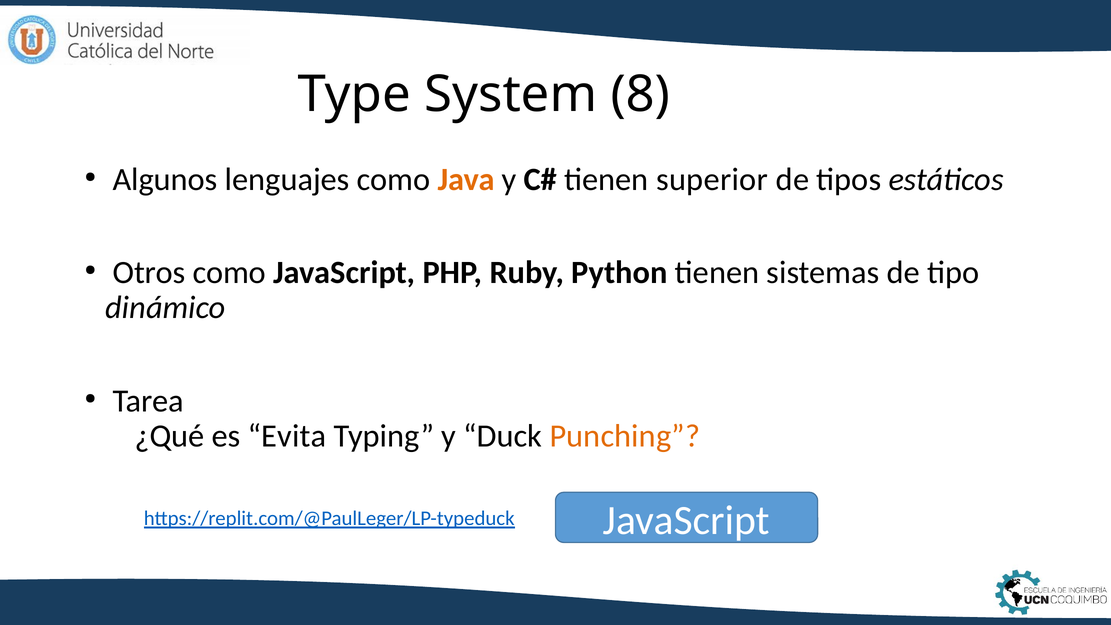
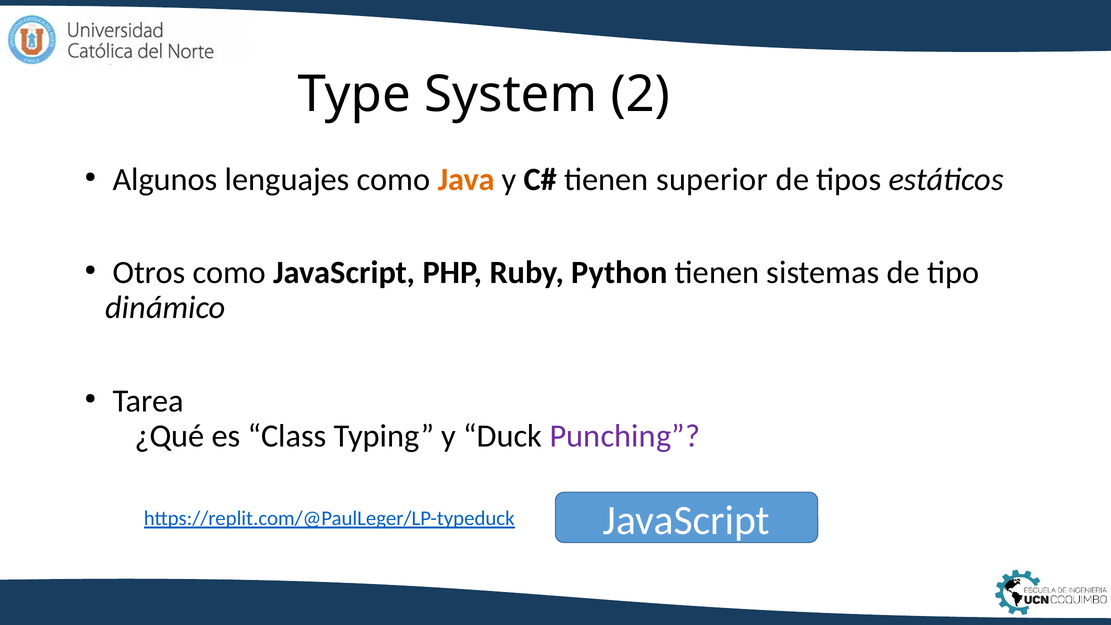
8: 8 -> 2
Evita: Evita -> Class
Punching colour: orange -> purple
